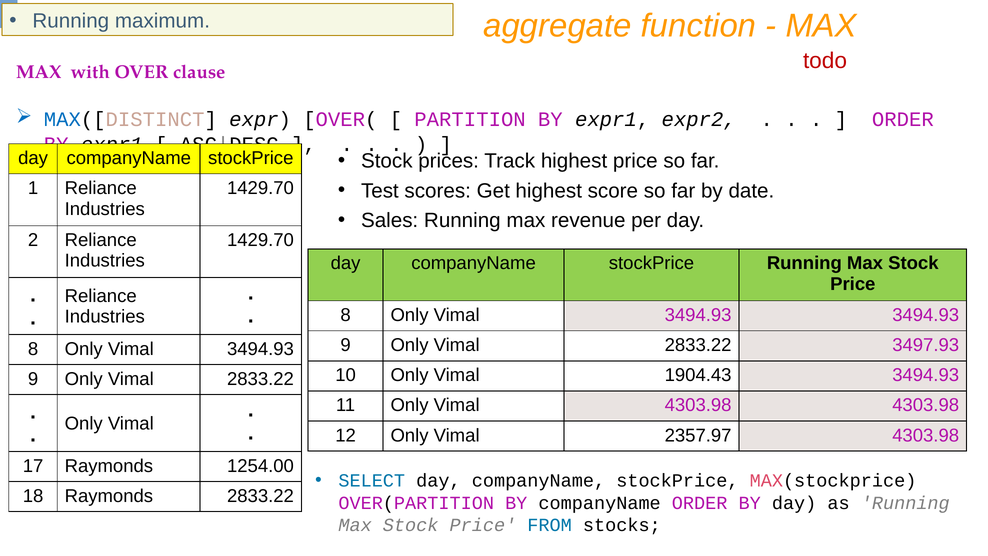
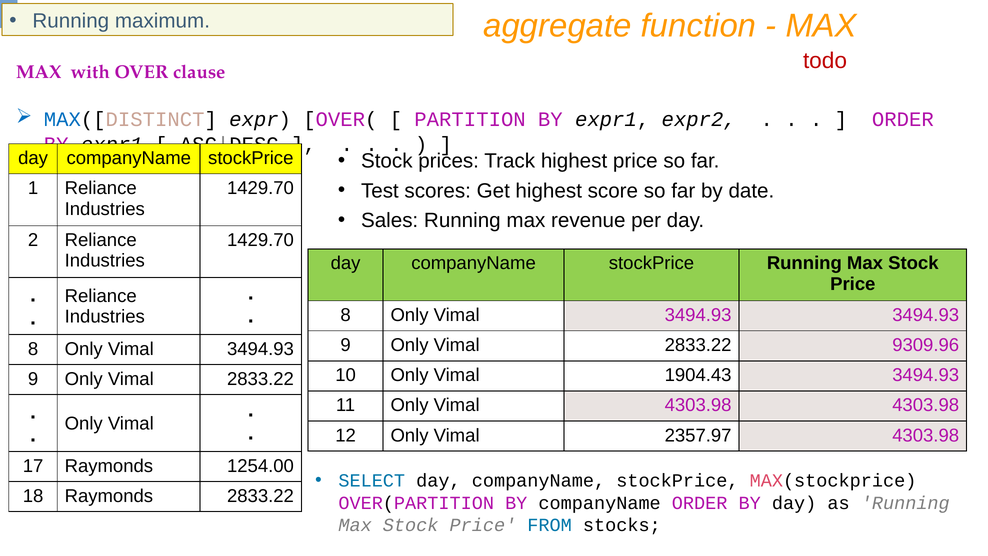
3497.93: 3497.93 -> 9309.96
